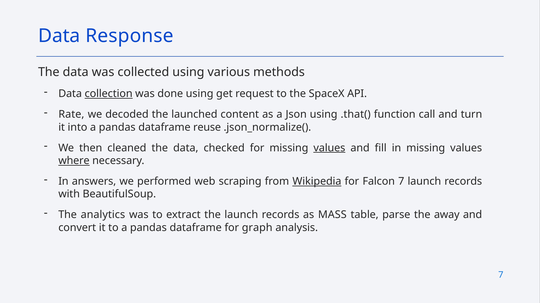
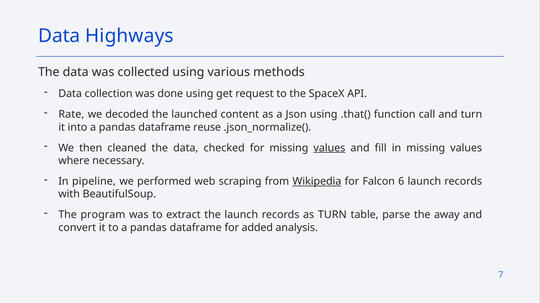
Response: Response -> Highways
collection underline: present -> none
where underline: present -> none
answers: answers -> pipeline
Falcon 7: 7 -> 6
analytics: analytics -> program
as MASS: MASS -> TURN
graph: graph -> added
